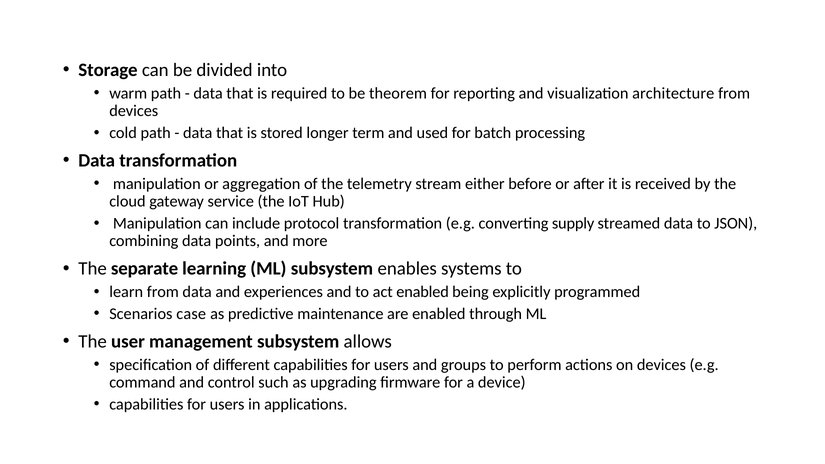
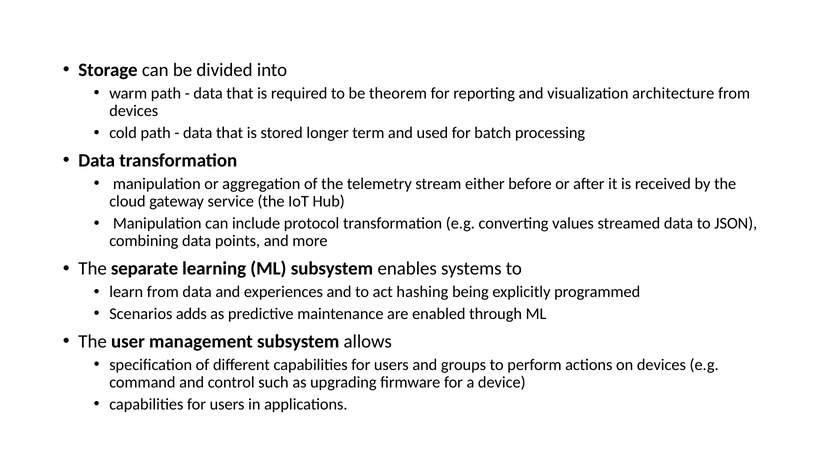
supply: supply -> values
act enabled: enabled -> hashing
case: case -> adds
